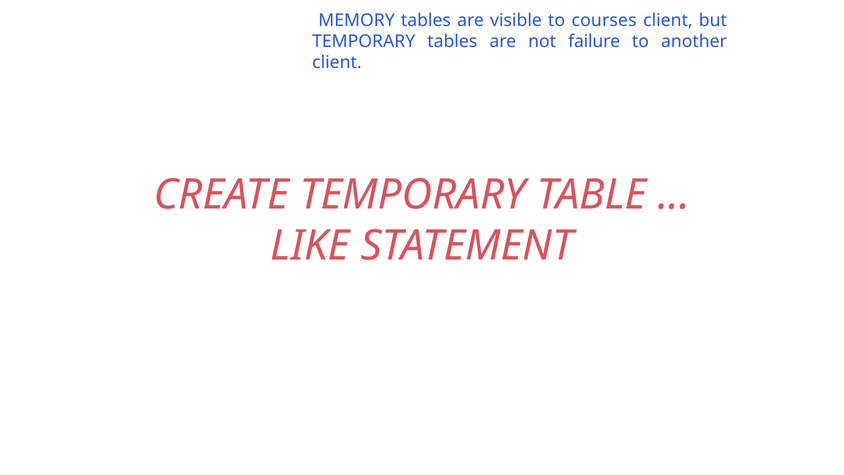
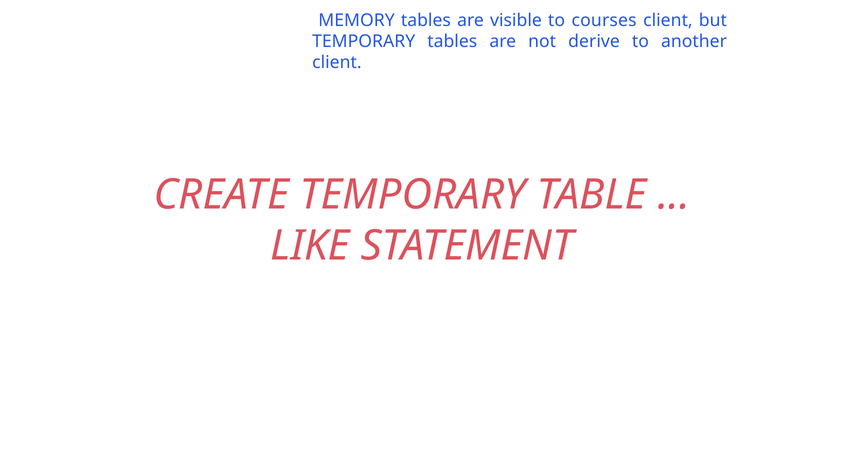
failure: failure -> derive
